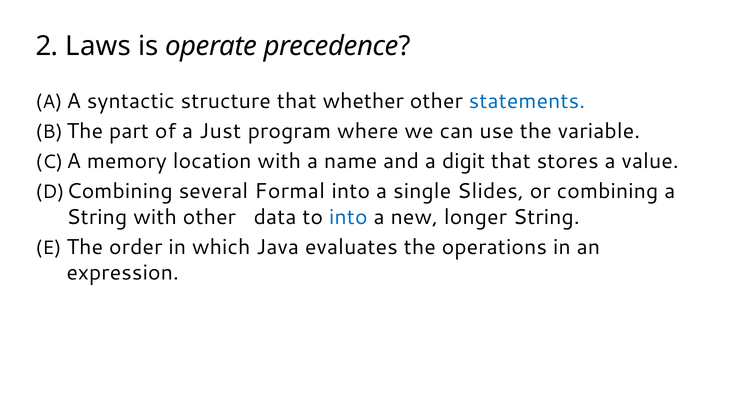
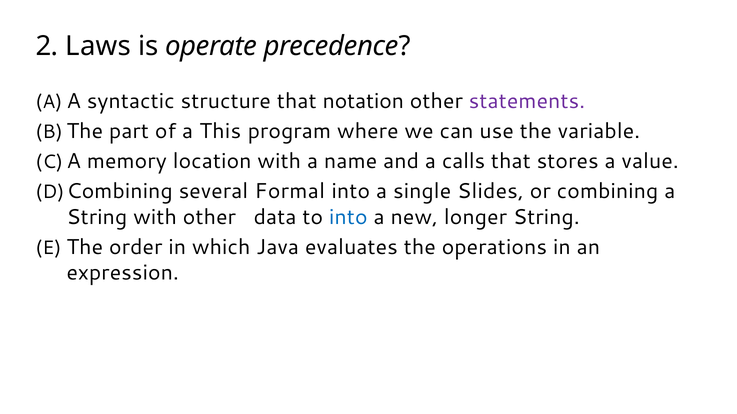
whether: whether -> notation
statements colour: blue -> purple
Just: Just -> This
digit: digit -> calls
